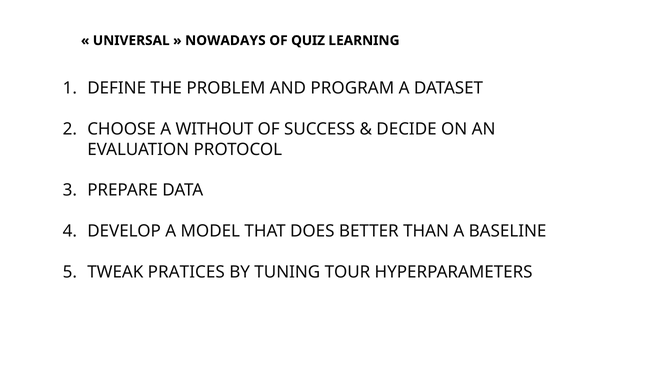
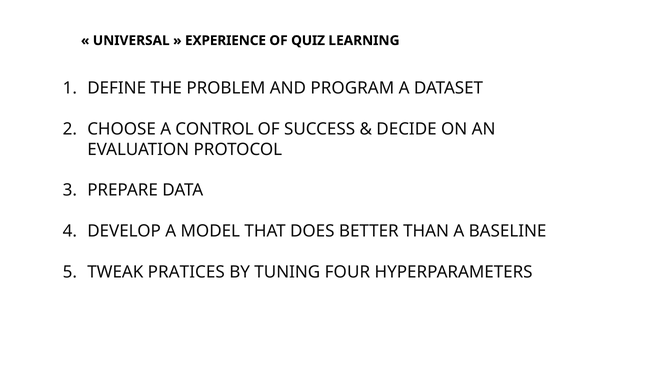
NOWADAYS: NOWADAYS -> EXPERIENCE
WITHOUT: WITHOUT -> CONTROL
TOUR: TOUR -> FOUR
